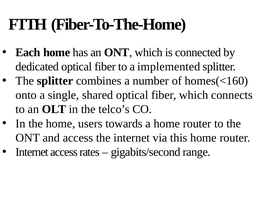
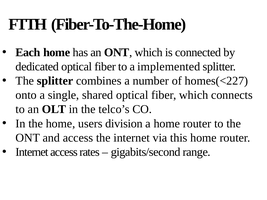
homes(<160: homes(<160 -> homes(<227
towards: towards -> division
